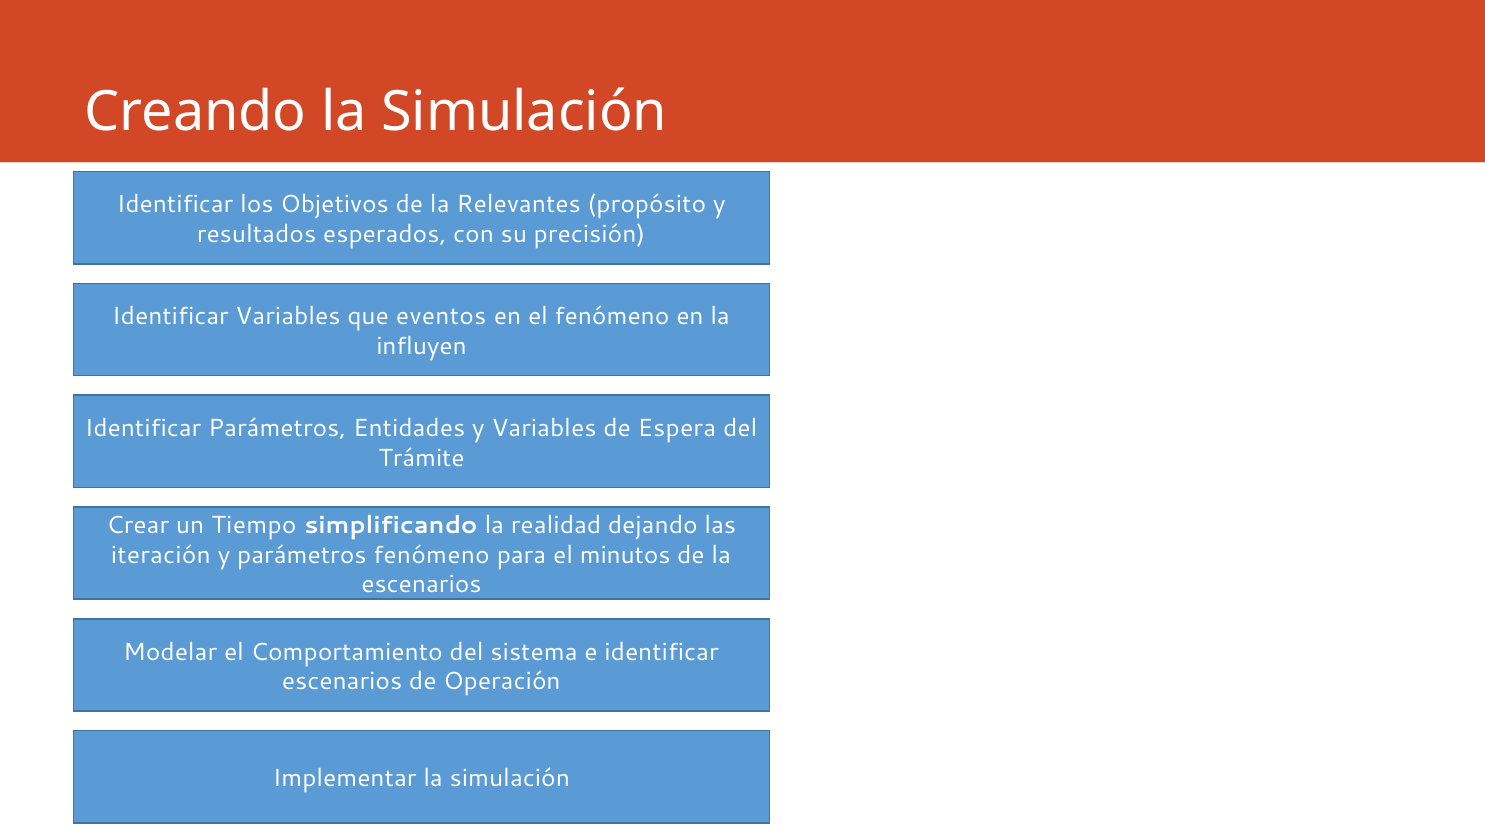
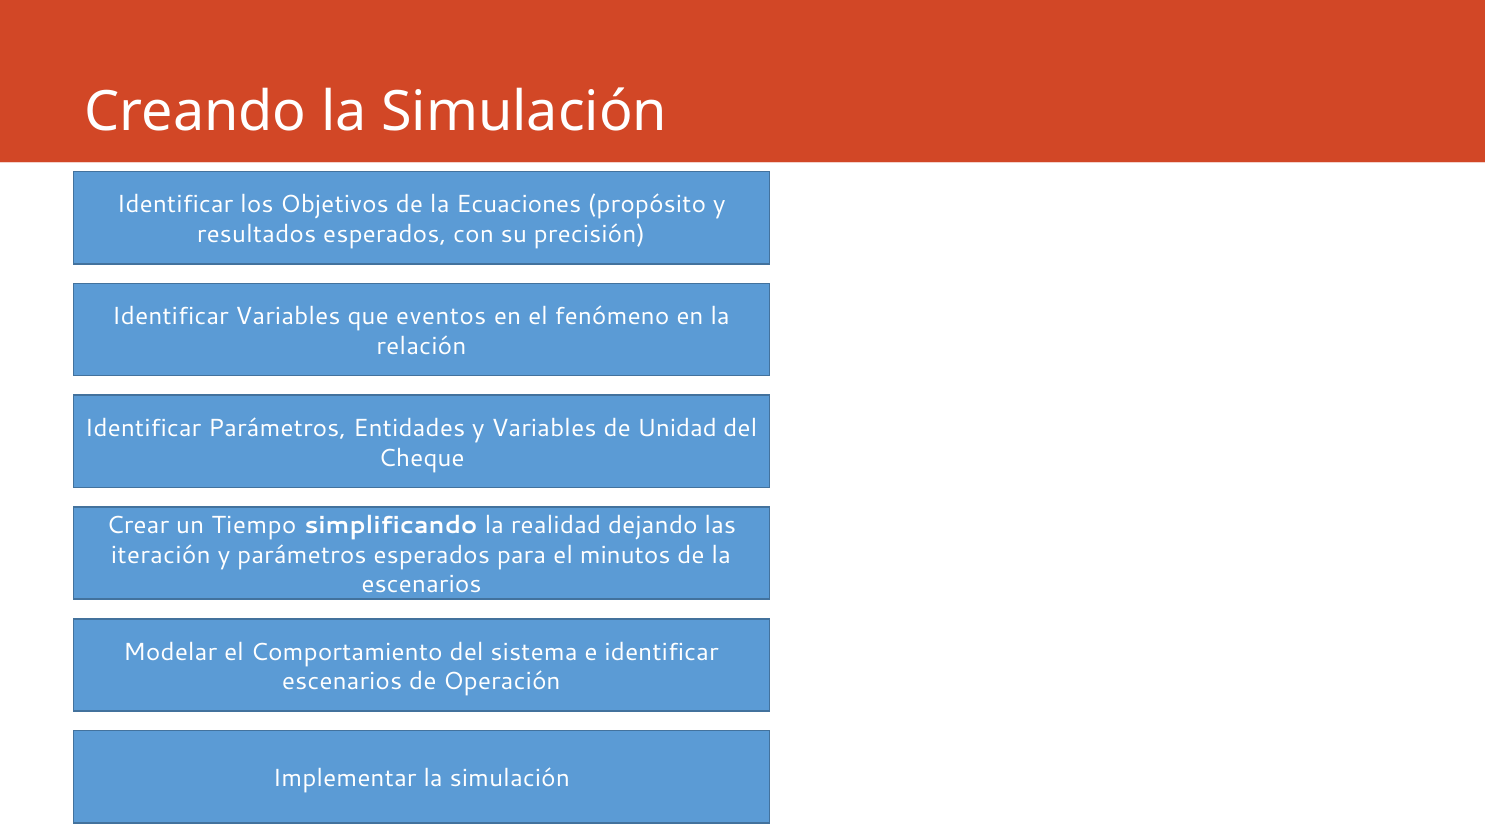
Relevantes: Relevantes -> Ecuaciones
influyen: influyen -> relación
Espera: Espera -> Unidad
Trámite: Trámite -> Cheque
parámetros fenómeno: fenómeno -> esperados
